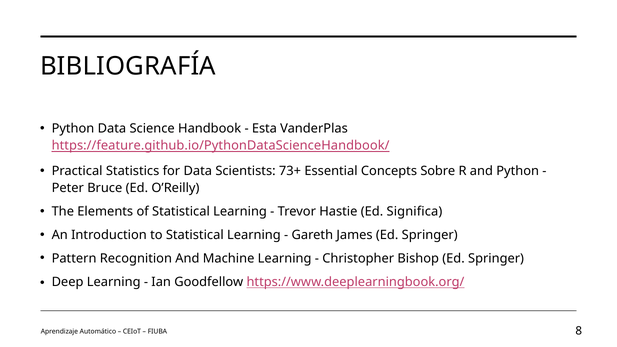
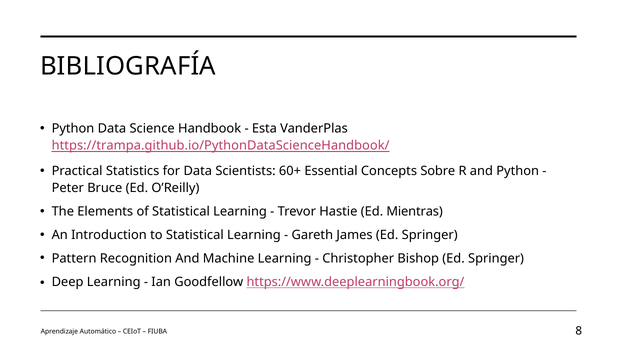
https://feature.github.io/PythonDataScienceHandbook/: https://feature.github.io/PythonDataScienceHandbook/ -> https://trampa.github.io/PythonDataScienceHandbook/
73+: 73+ -> 60+
Significa: Significa -> Mientras
